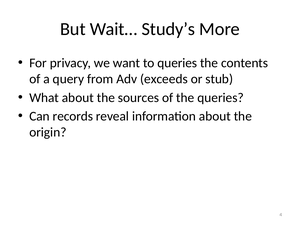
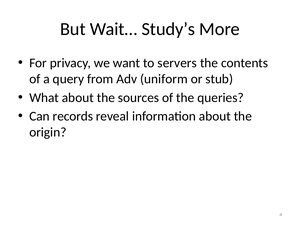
to queries: queries -> servers
exceeds: exceeds -> uniform
